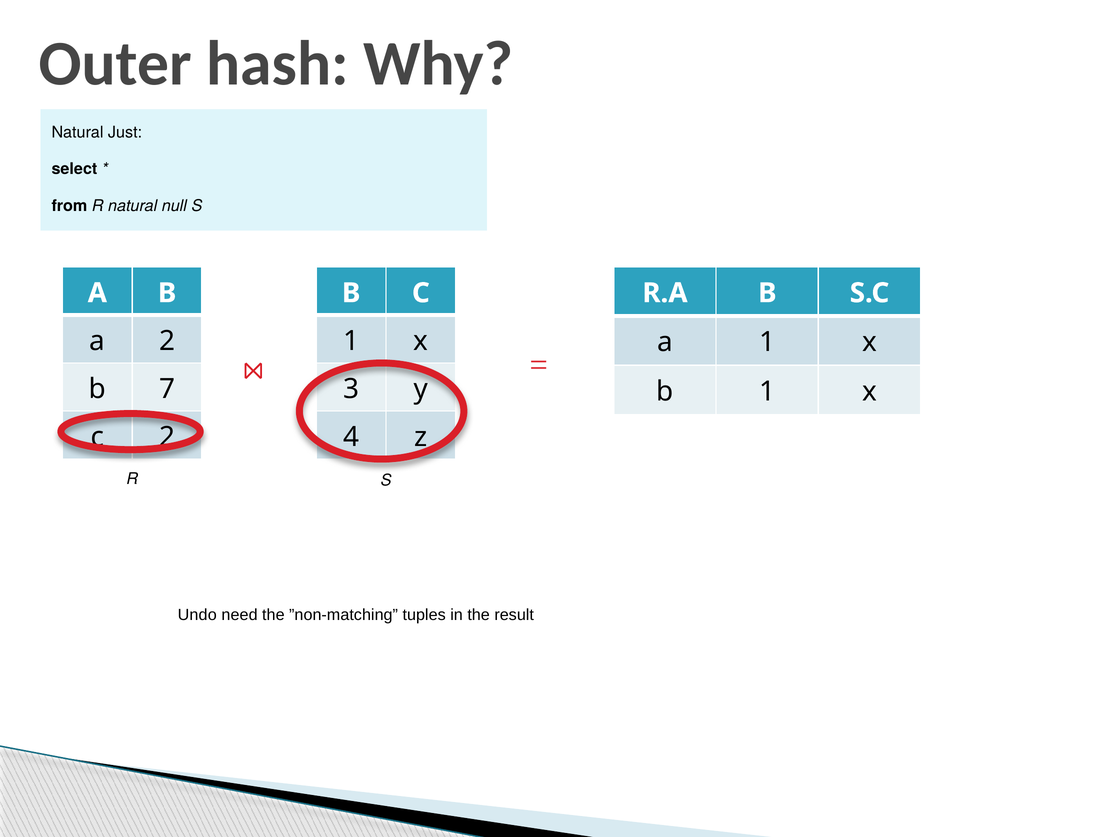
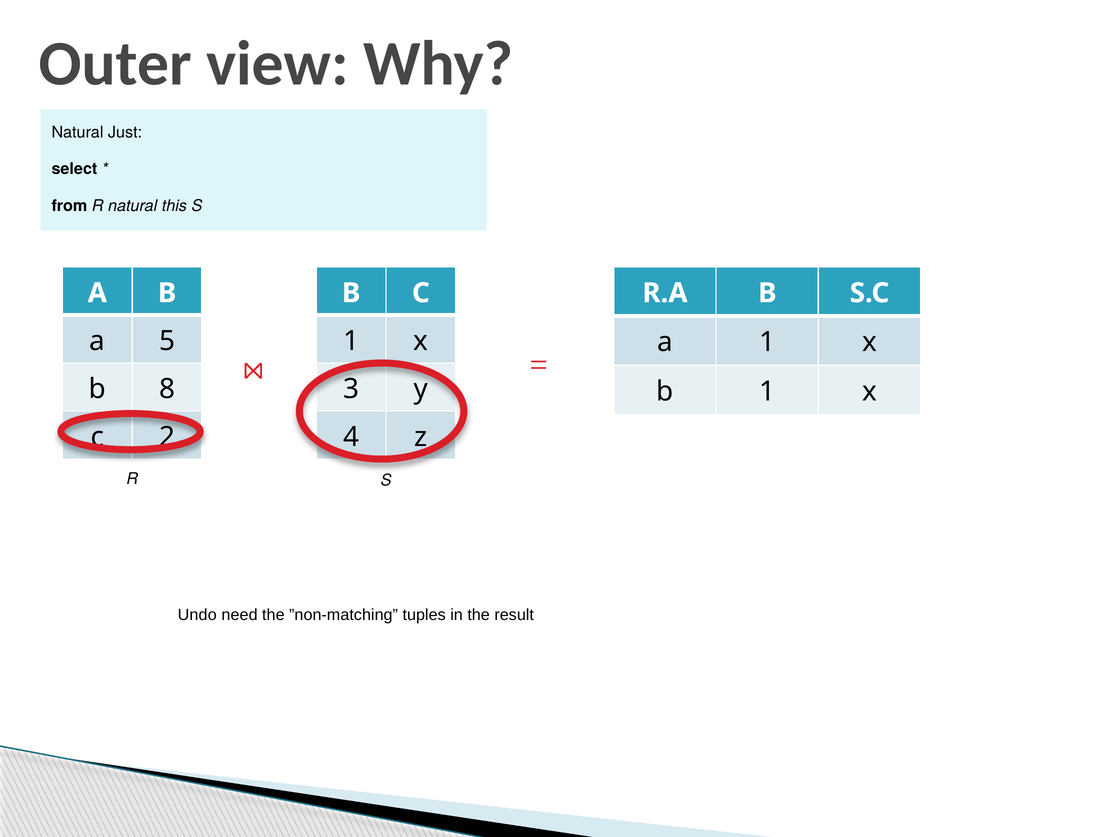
hash: hash -> view
null: null -> this
a 2: 2 -> 5
7: 7 -> 8
